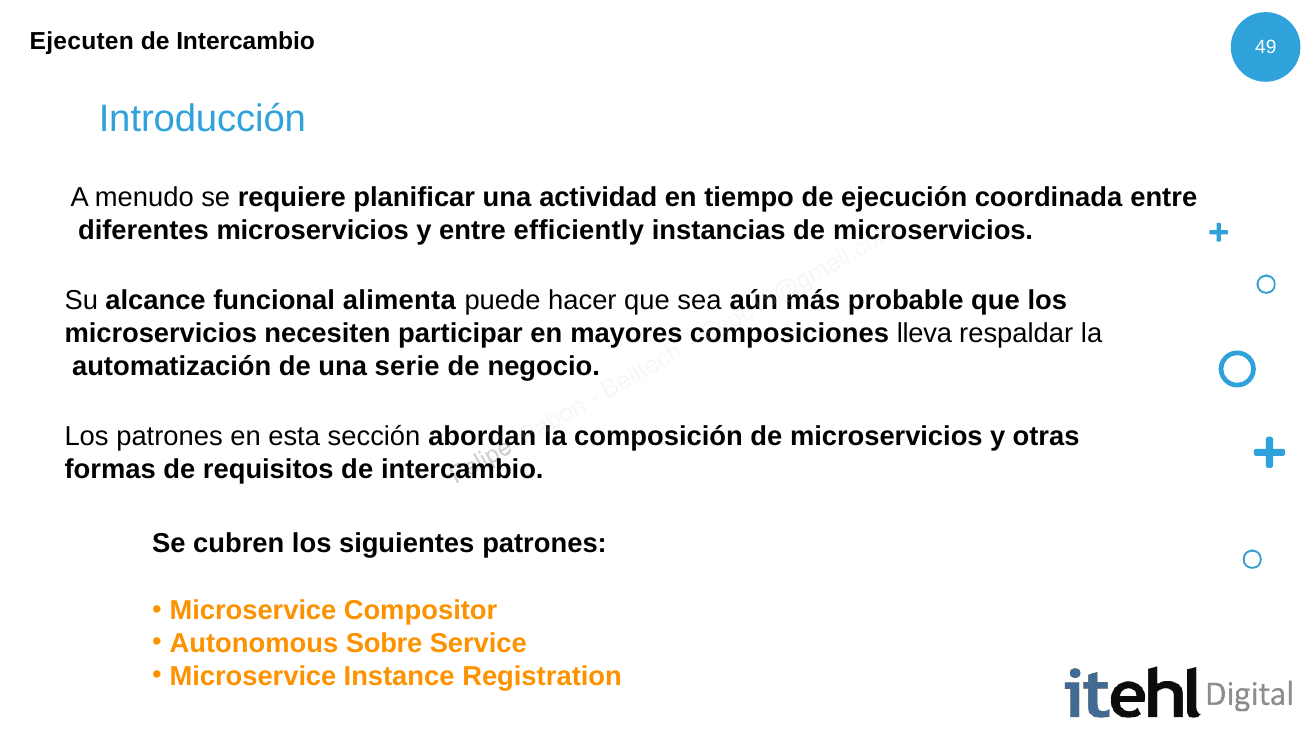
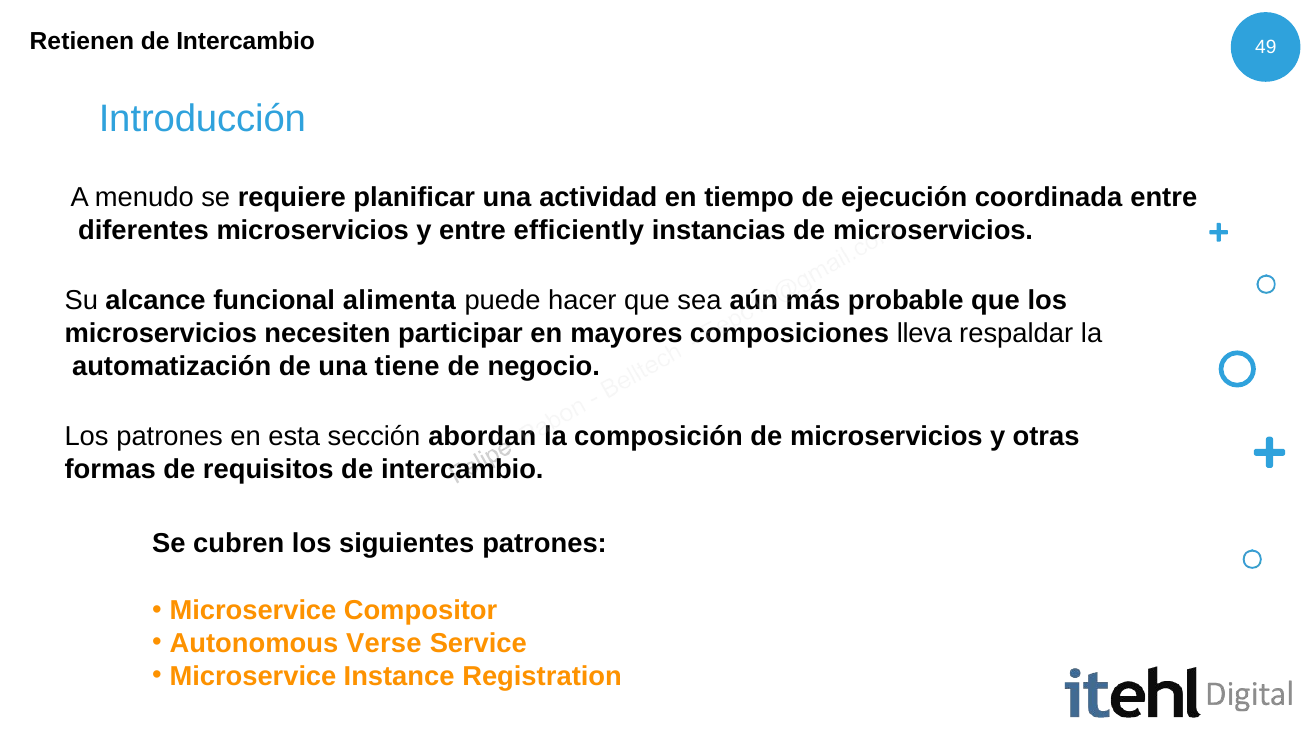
Ejecuten: Ejecuten -> Retienen
serie: serie -> tiene
Sobre: Sobre -> Verse
